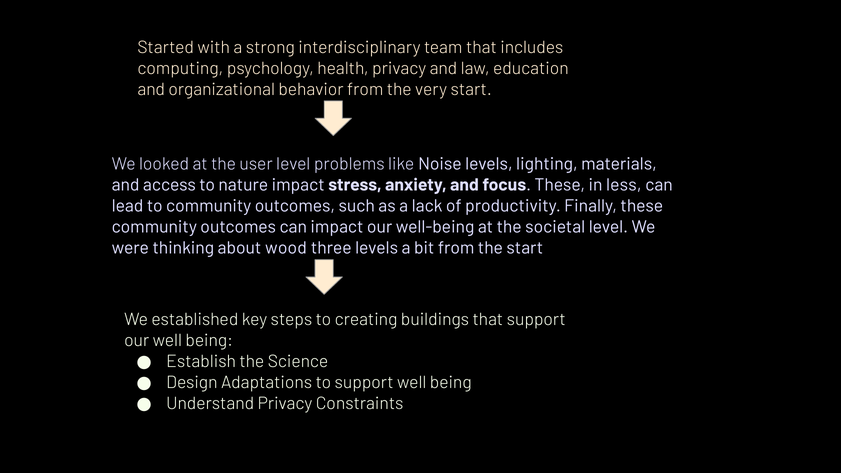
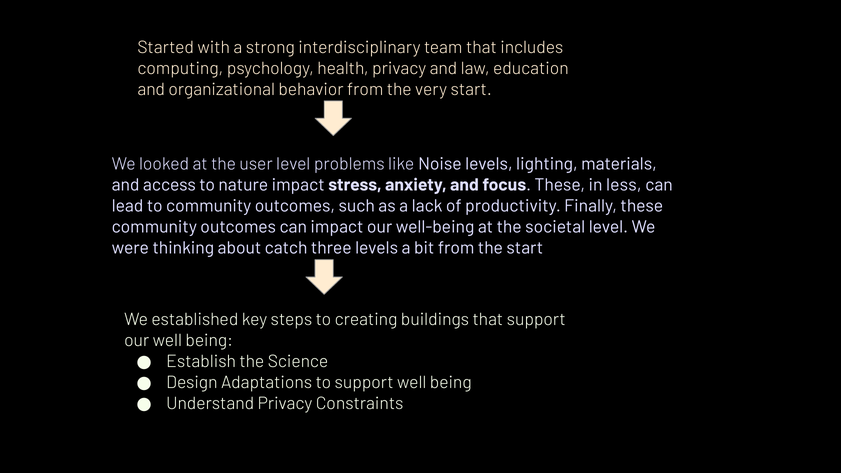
wood: wood -> catch
